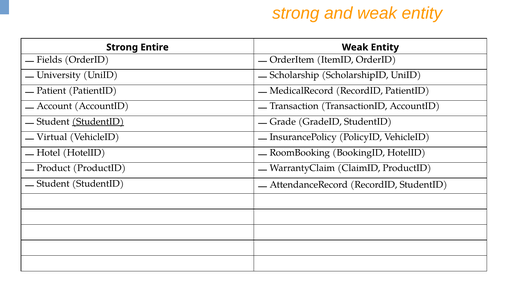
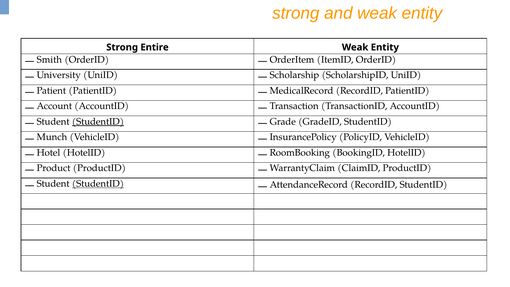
Fields: Fields -> Smith
Virtual: Virtual -> Munch
StudentID at (98, 184) underline: none -> present
